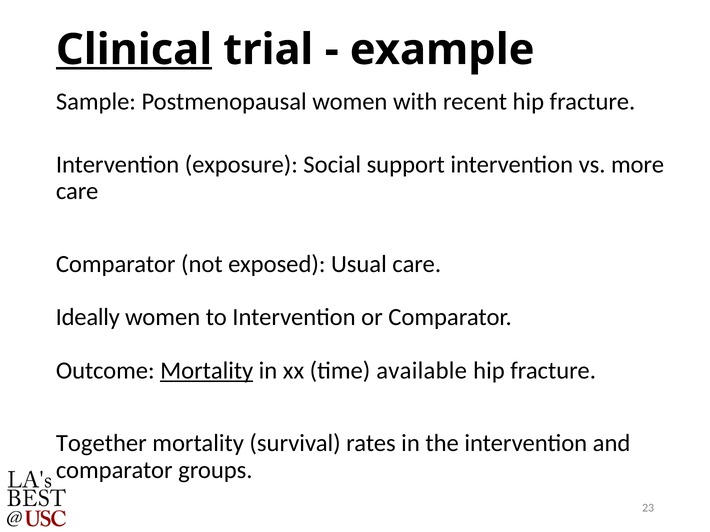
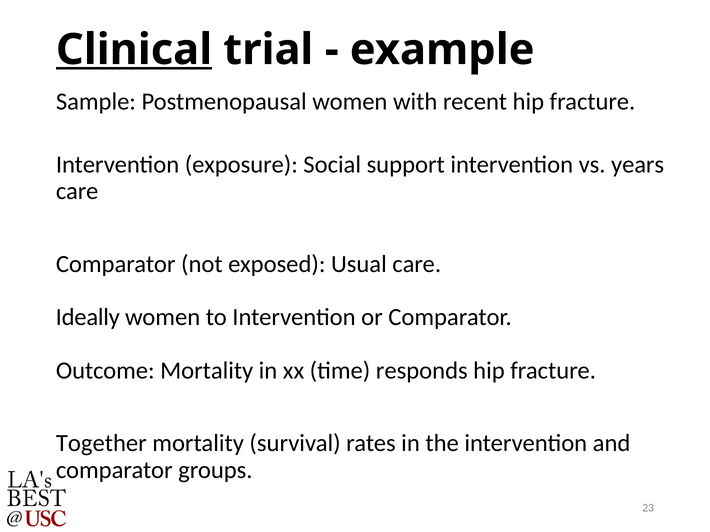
more: more -> years
Mortality at (207, 371) underline: present -> none
available: available -> responds
